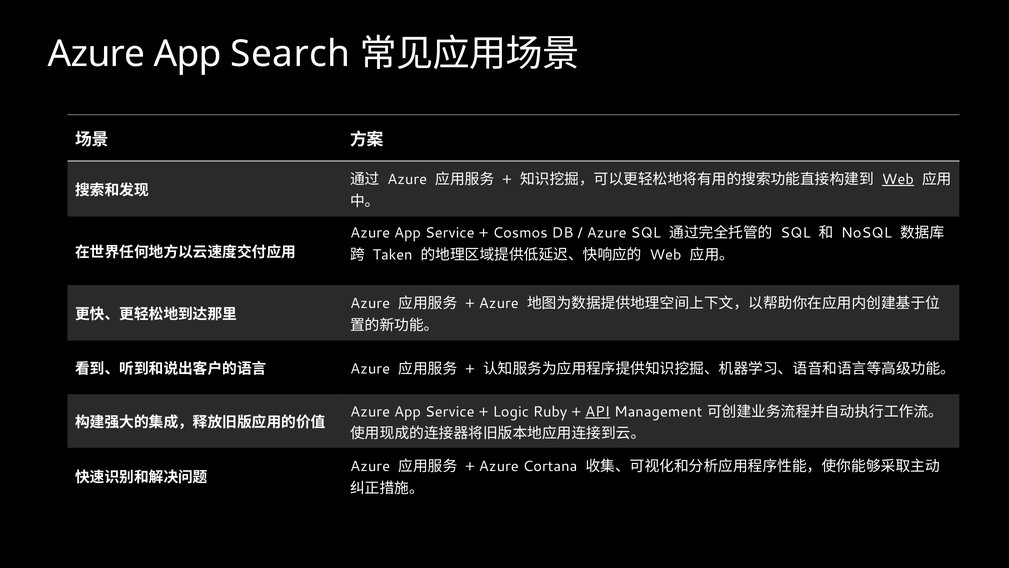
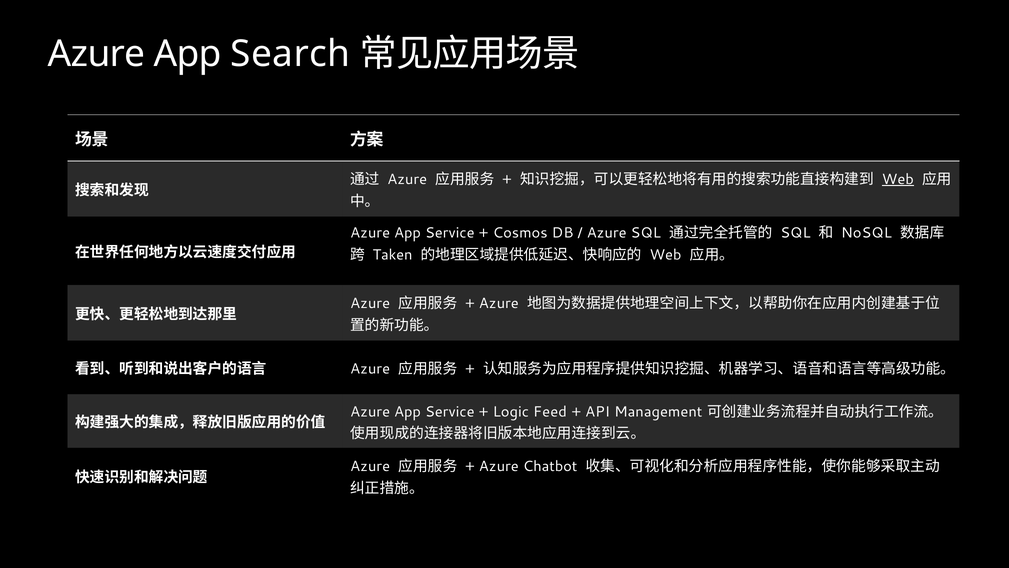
Ruby: Ruby -> Feed
API underline: present -> none
Cortana: Cortana -> Chatbot
